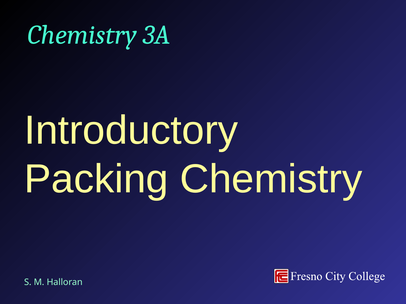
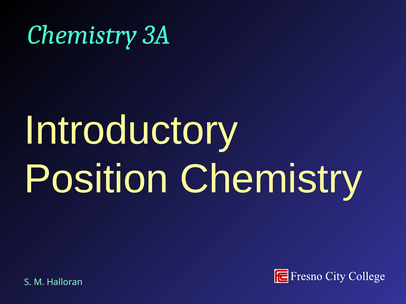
Packing: Packing -> Position
